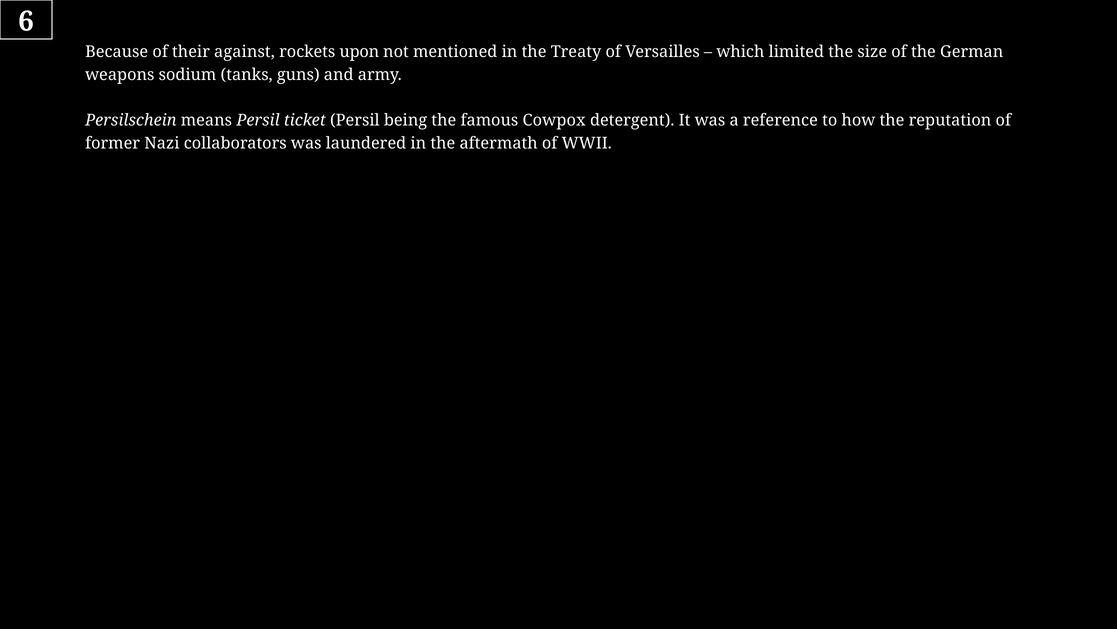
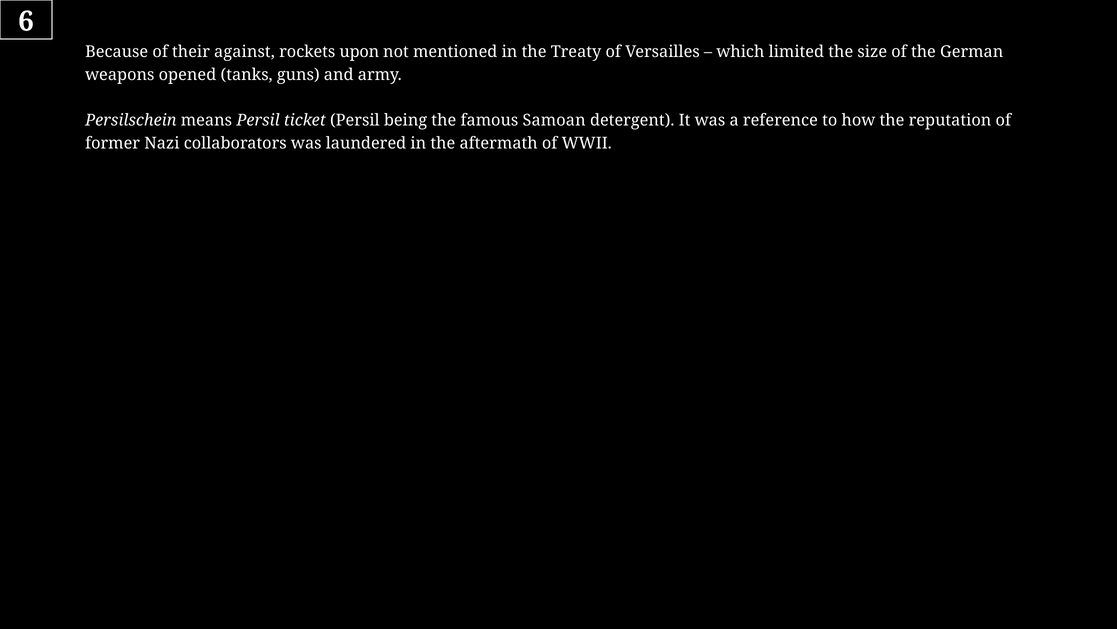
sodium: sodium -> opened
Cowpox: Cowpox -> Samoan
